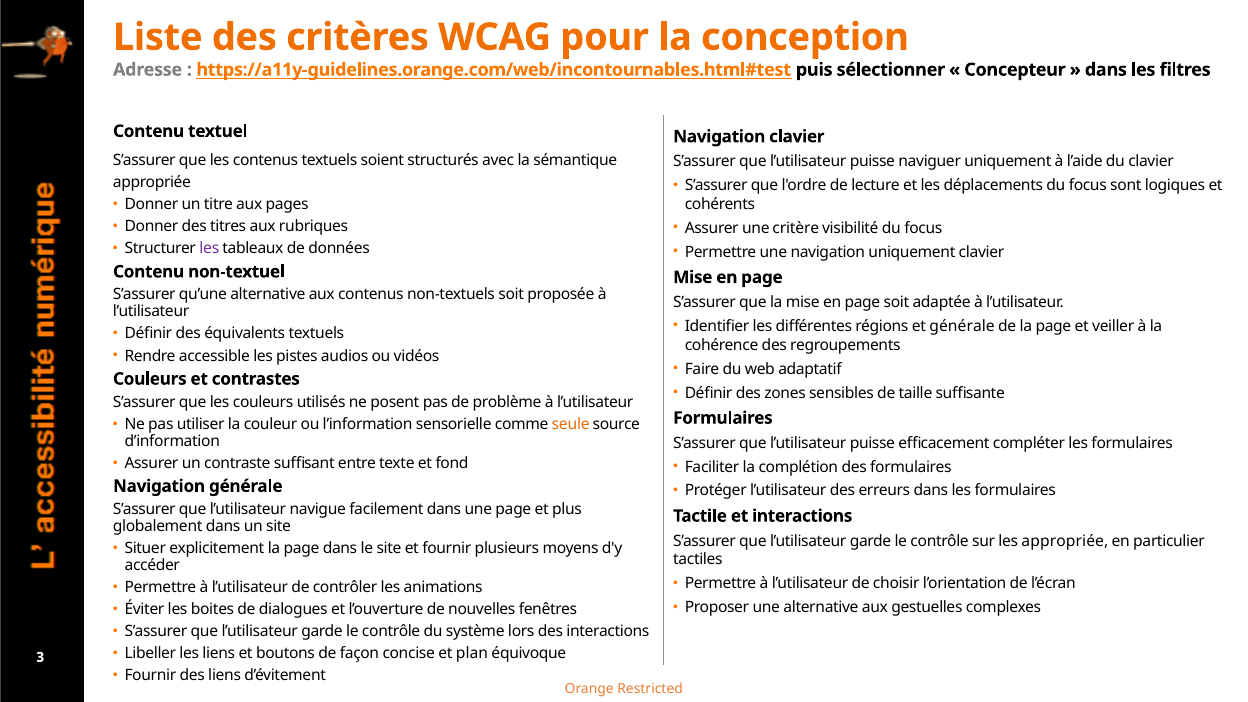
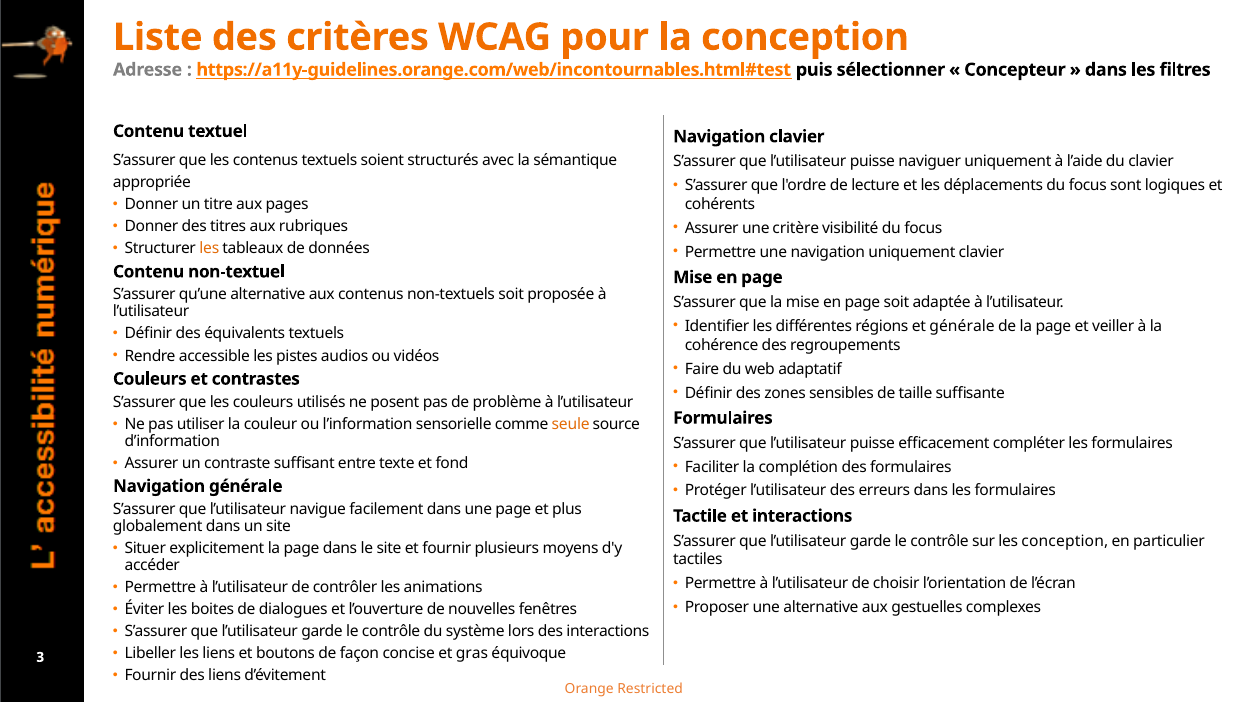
les at (209, 249) colour: purple -> orange
les appropriée: appropriée -> conception
plan: plan -> gras
